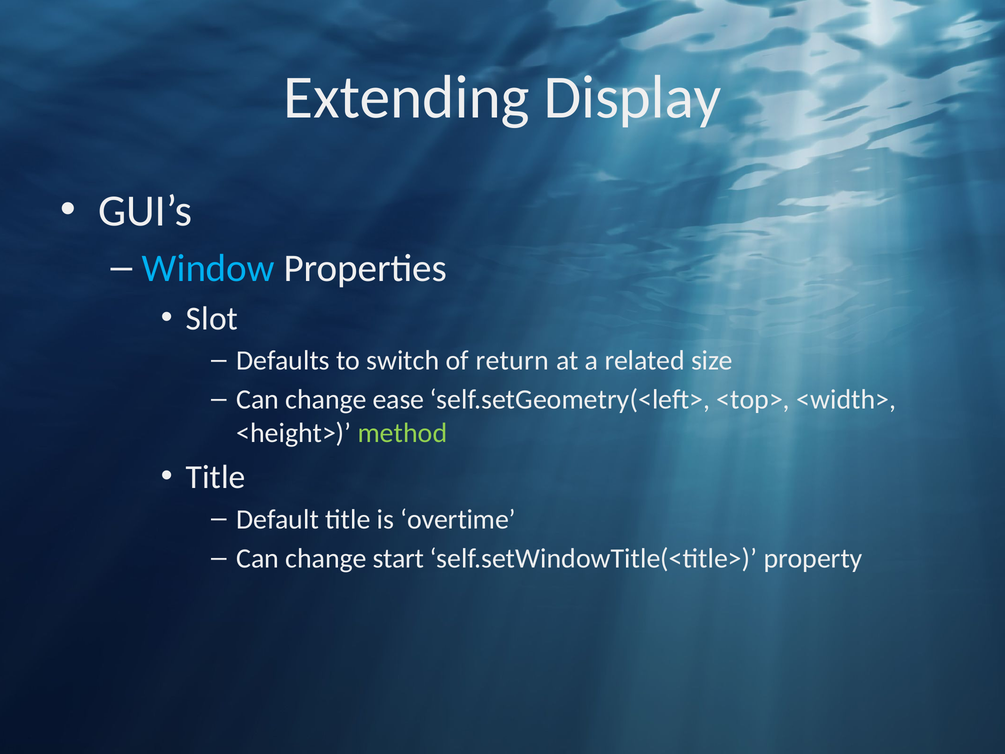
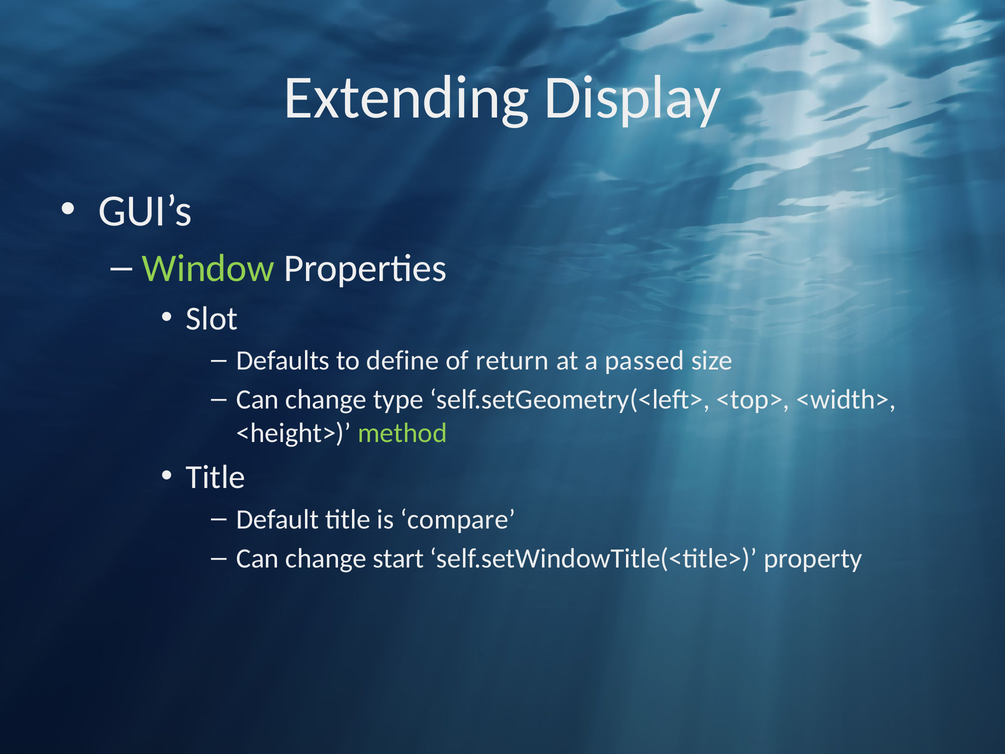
Window colour: light blue -> light green
switch: switch -> define
related: related -> passed
ease: ease -> type
overtime: overtime -> compare
